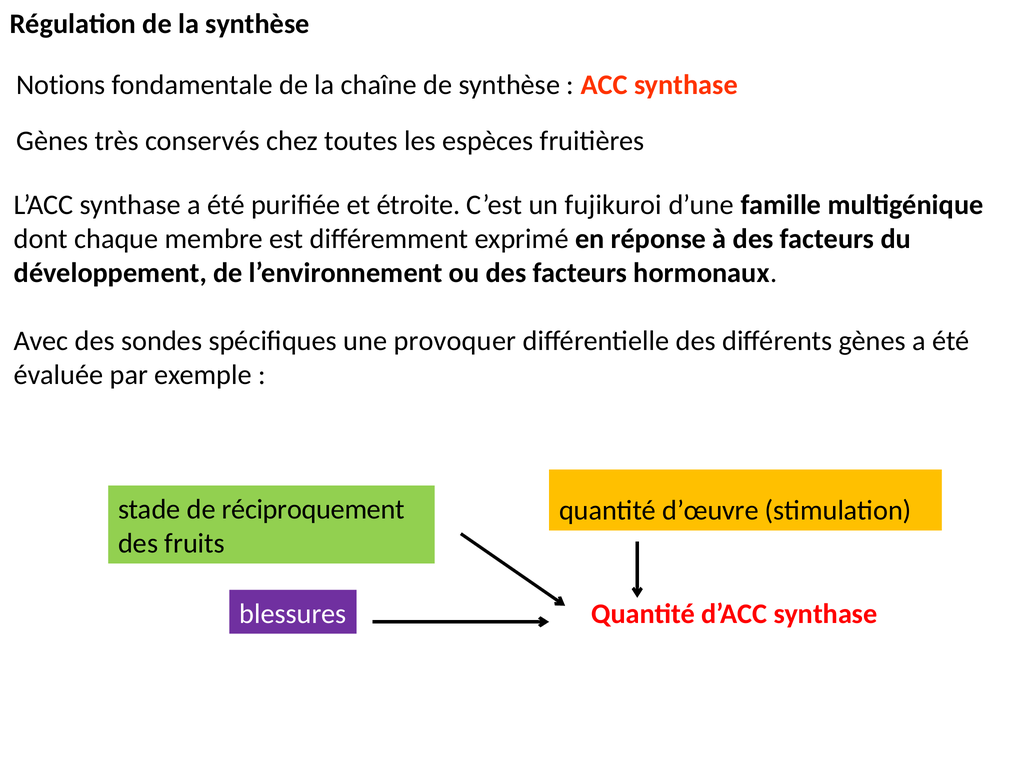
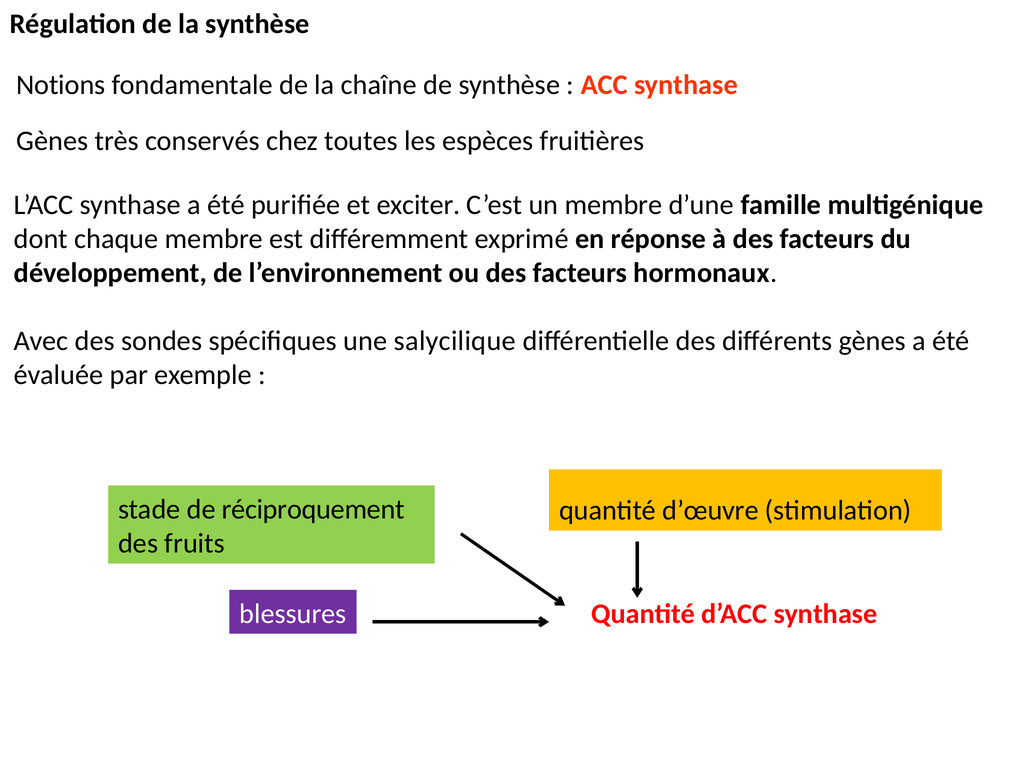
étroite: étroite -> exciter
un fujikuroi: fujikuroi -> membre
provoquer: provoquer -> salycilique
